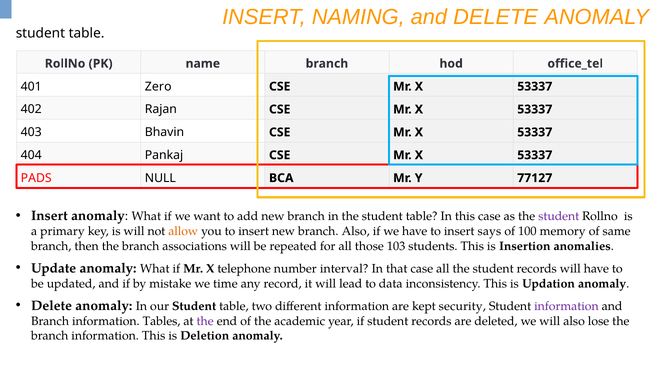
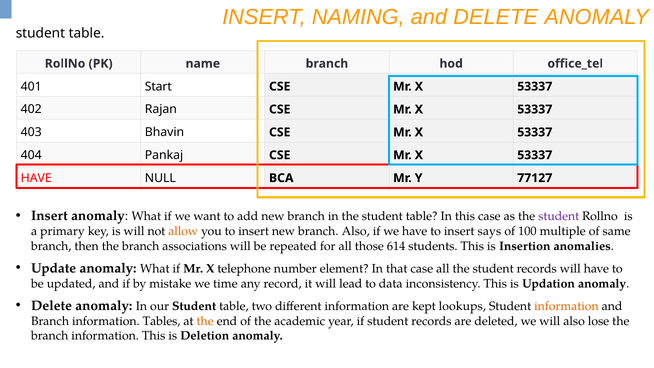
Zero: Zero -> Start
PADS at (36, 178): PADS -> HAVE
memory: memory -> multiple
103: 103 -> 614
interval: interval -> element
security: security -> lookups
information at (566, 306) colour: purple -> orange
the at (205, 321) colour: purple -> orange
